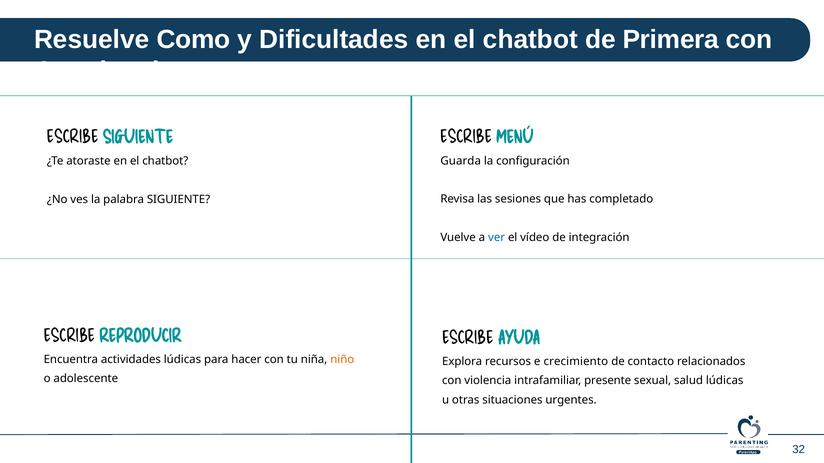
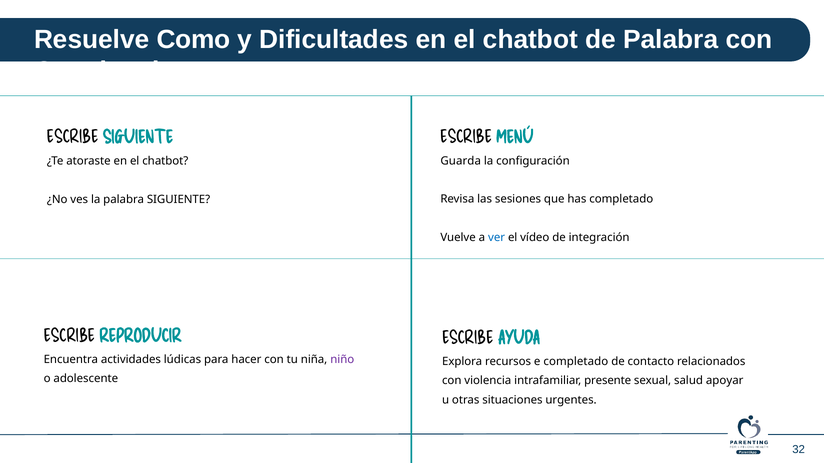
de Primera: Primera -> Palabra
niño colour: orange -> purple
e crecimiento: crecimiento -> completado
salud lúdicas: lúdicas -> apoyar
